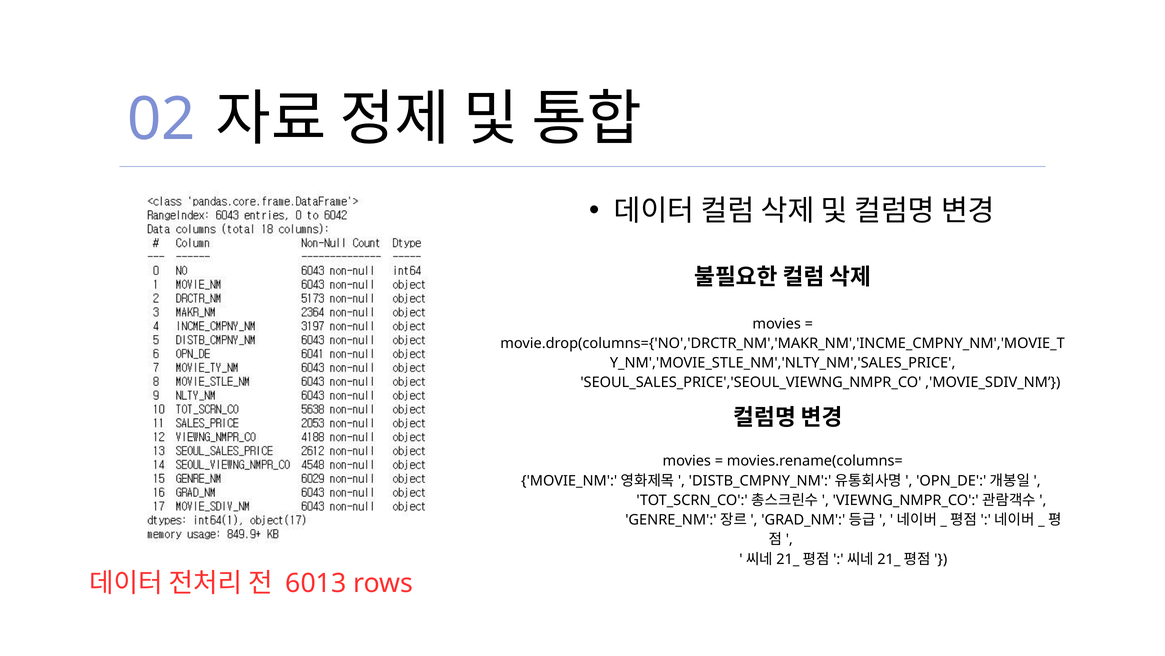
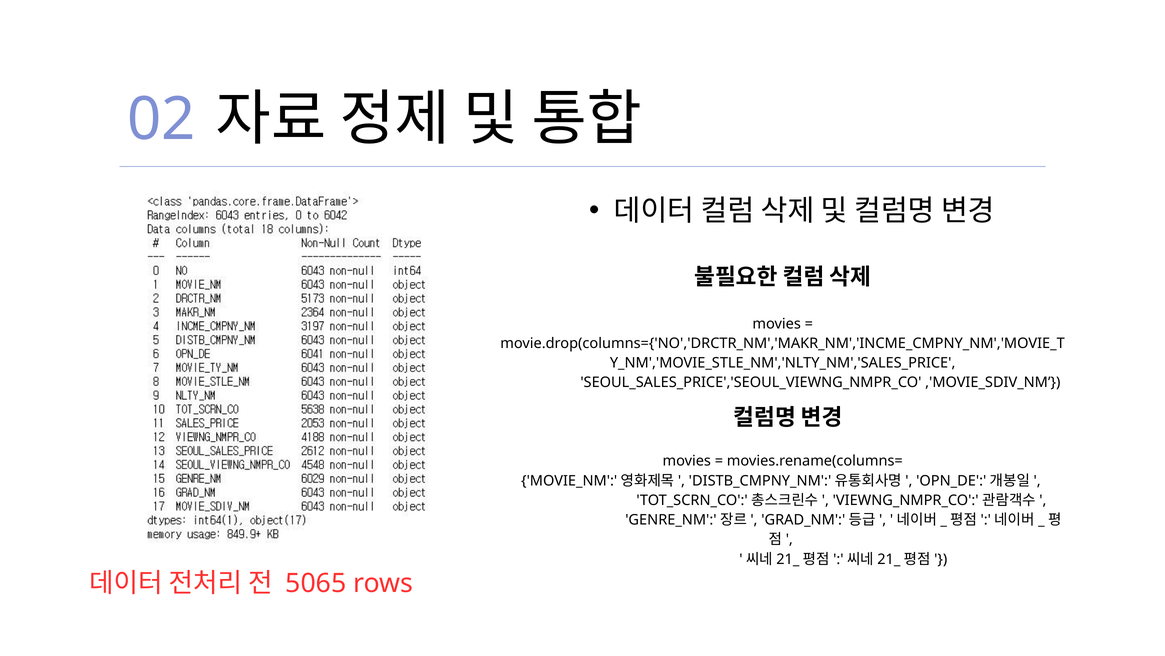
6013: 6013 -> 5065
